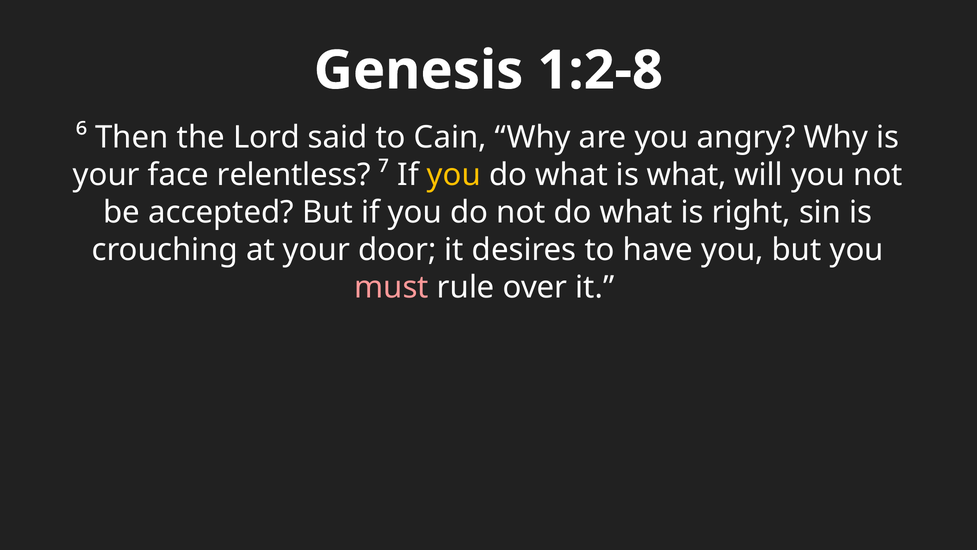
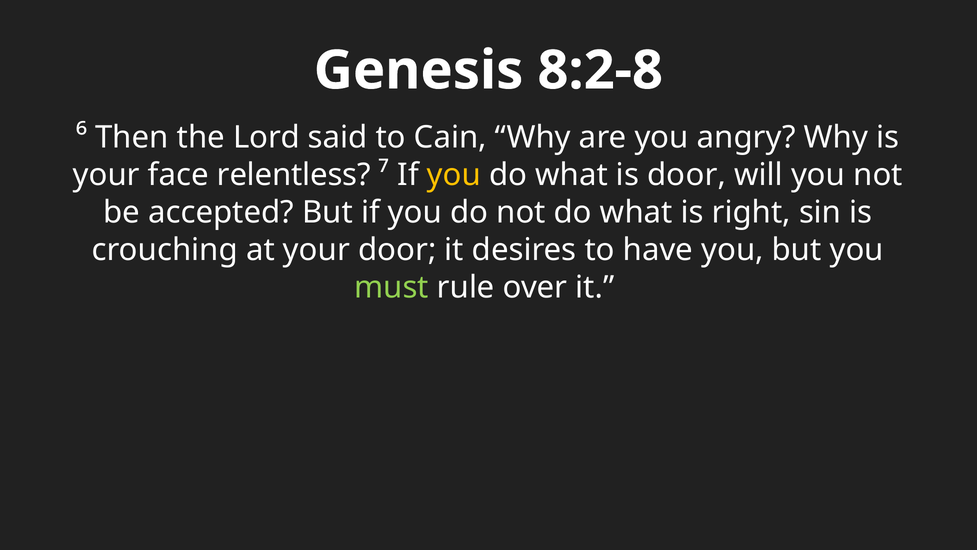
1:2-8: 1:2-8 -> 8:2-8
is what: what -> door
must colour: pink -> light green
